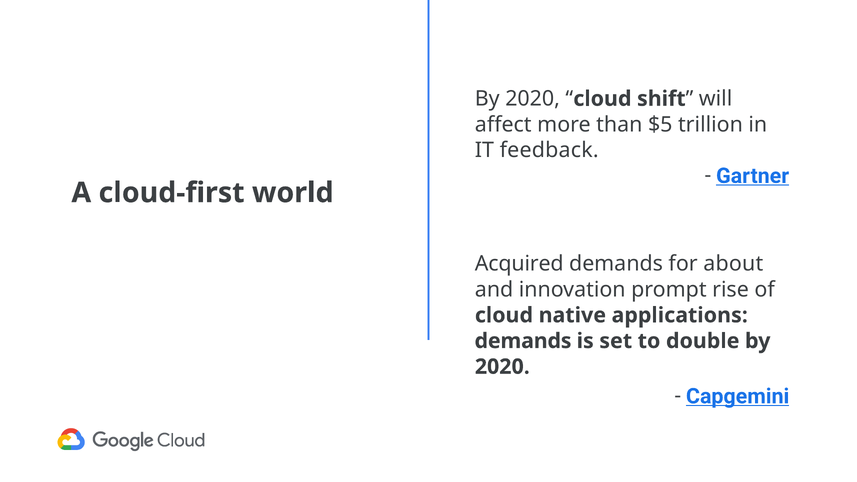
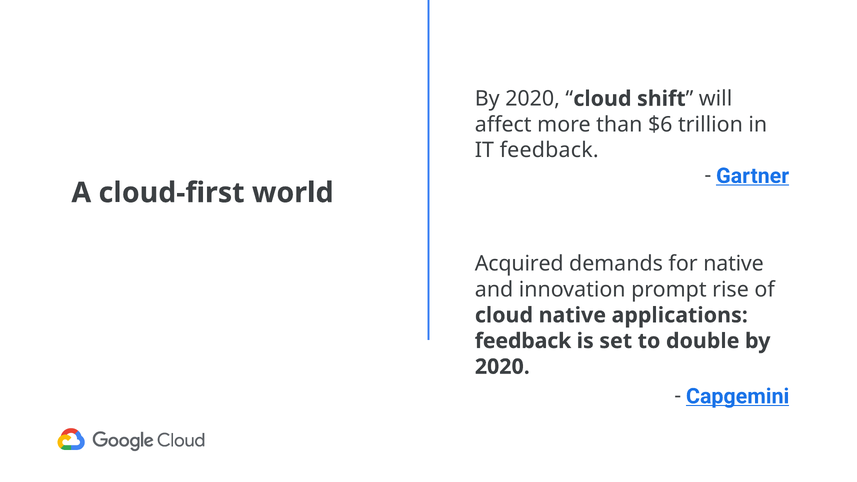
$5: $5 -> $6
for about: about -> native
demands at (523, 341): demands -> feedback
